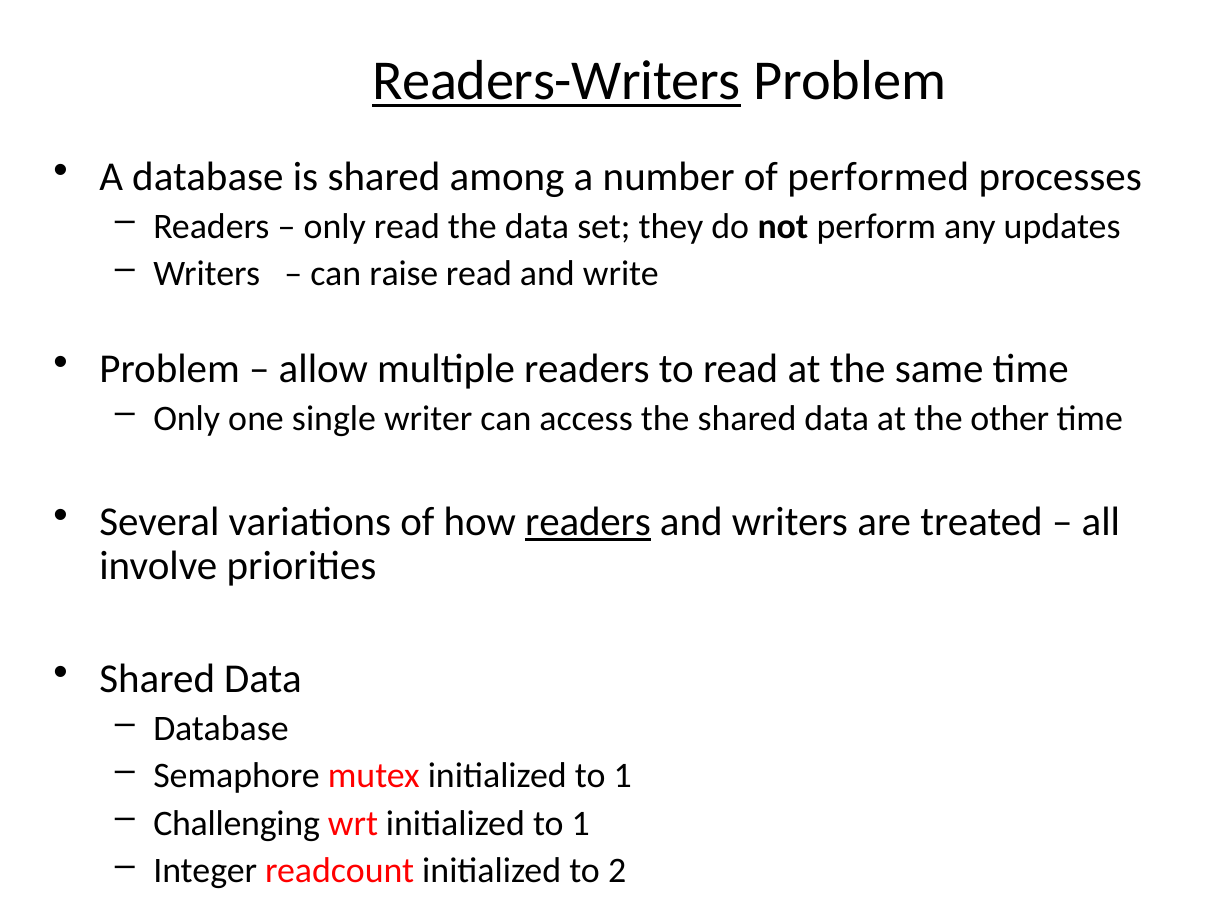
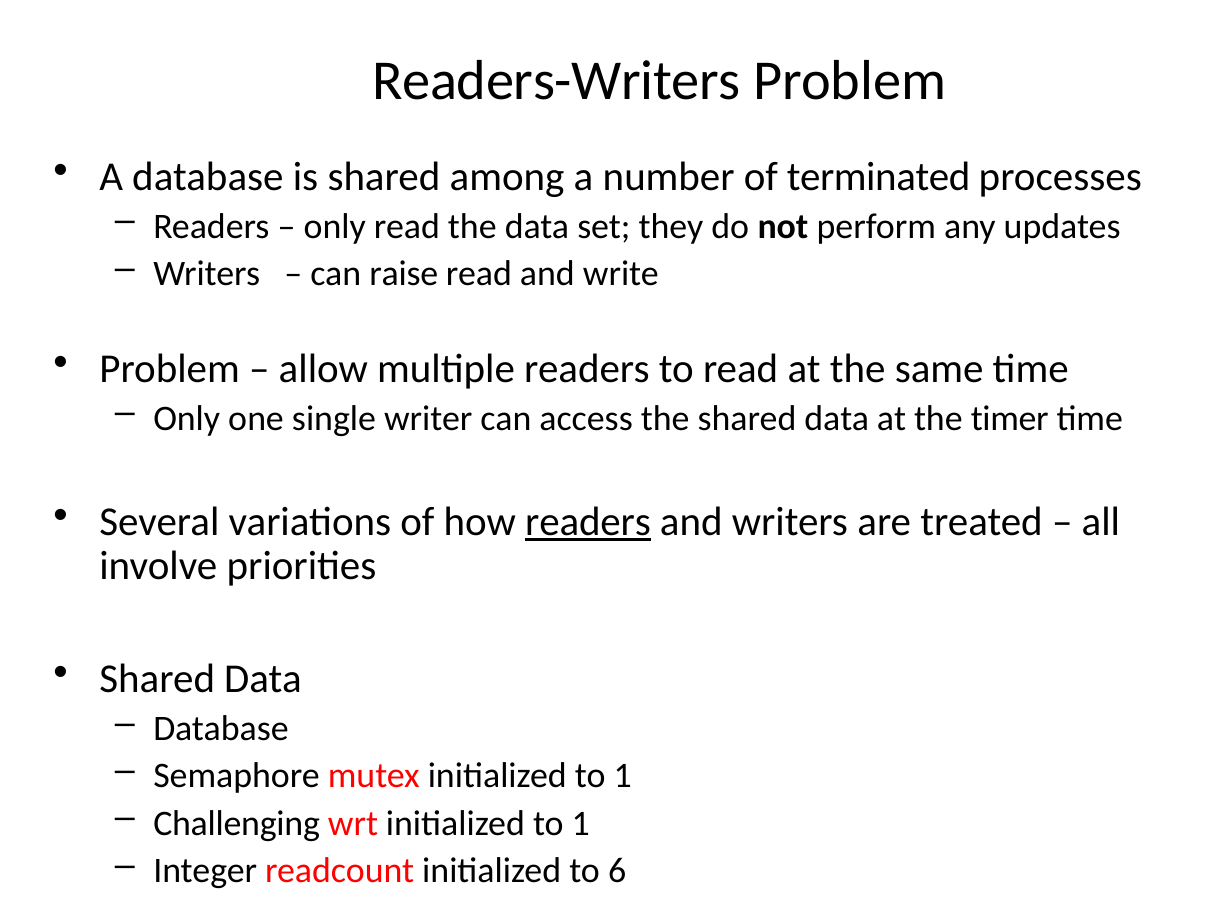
Readers-Writers underline: present -> none
performed: performed -> terminated
other: other -> timer
2: 2 -> 6
